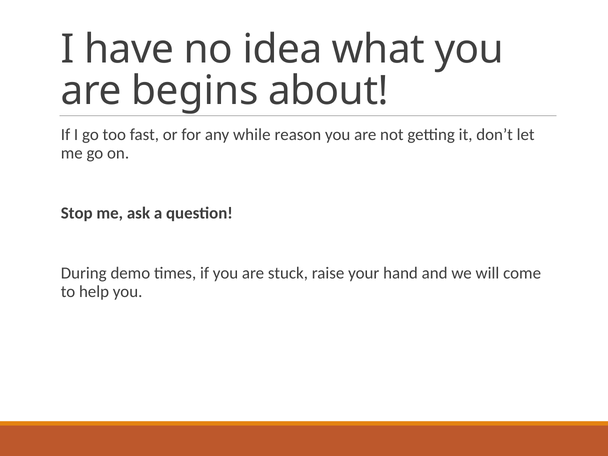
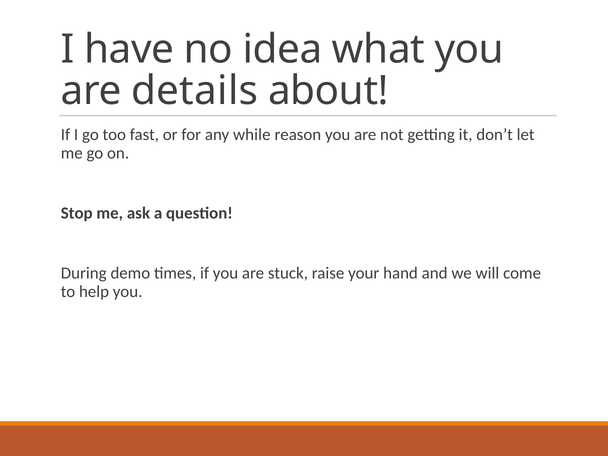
begins: begins -> details
